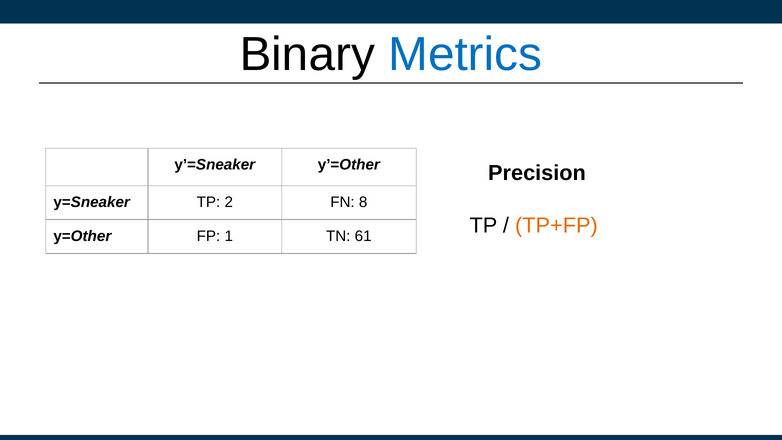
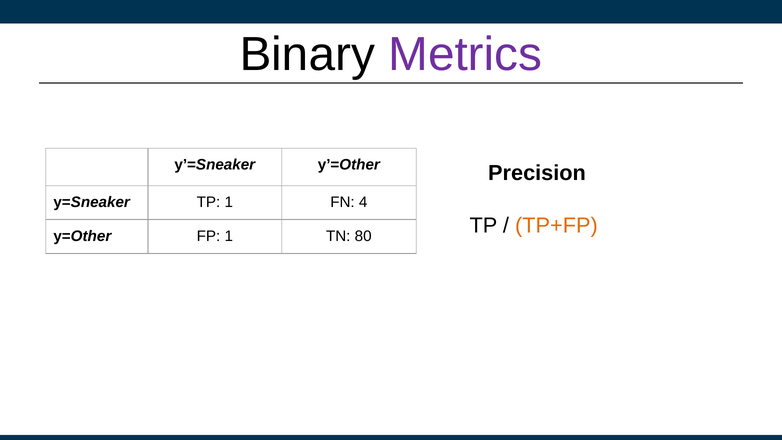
Metrics colour: blue -> purple
TP 2: 2 -> 1
8: 8 -> 4
61: 61 -> 80
